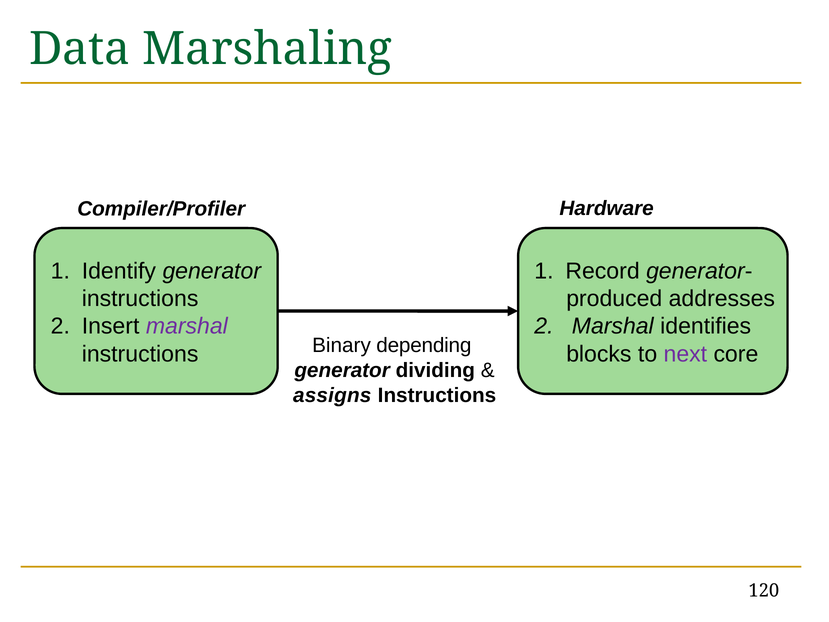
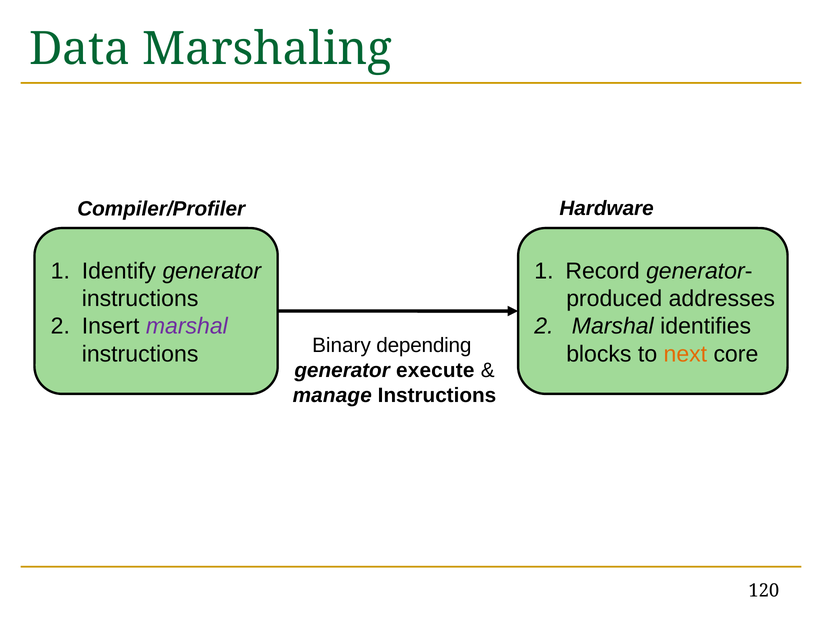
next colour: purple -> orange
dividing: dividing -> execute
assigns: assigns -> manage
